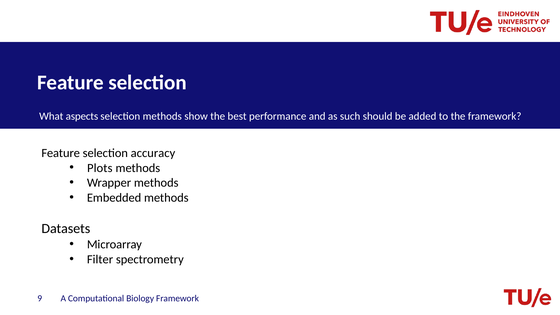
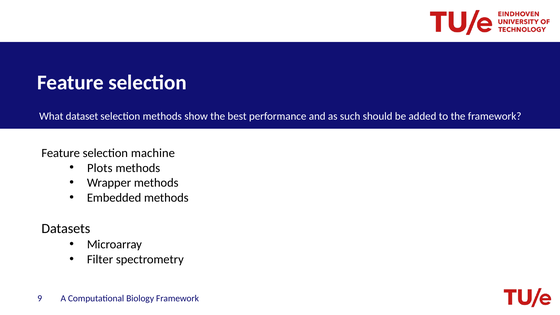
aspects: aspects -> dataset
accuracy: accuracy -> machine
